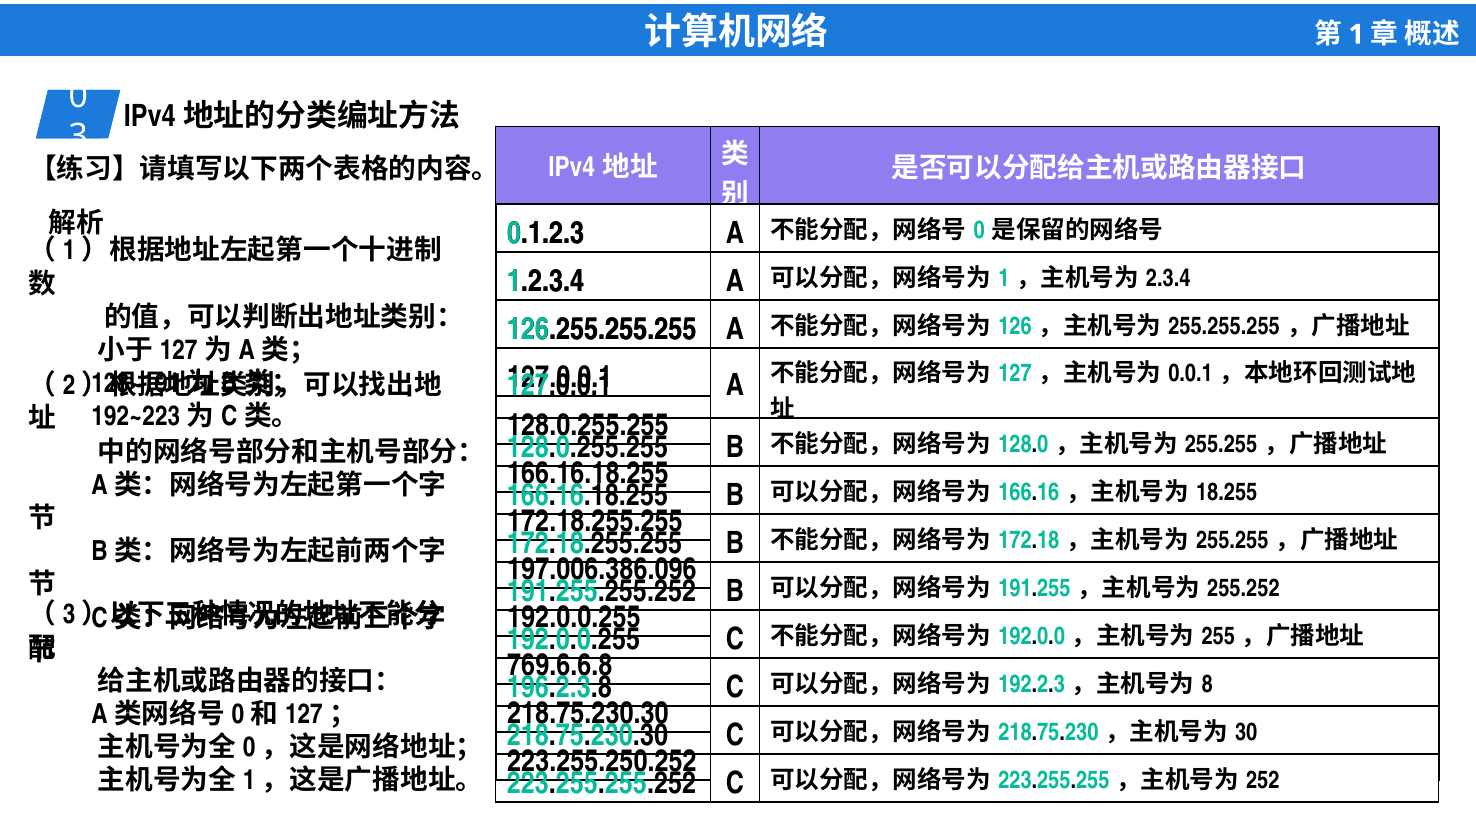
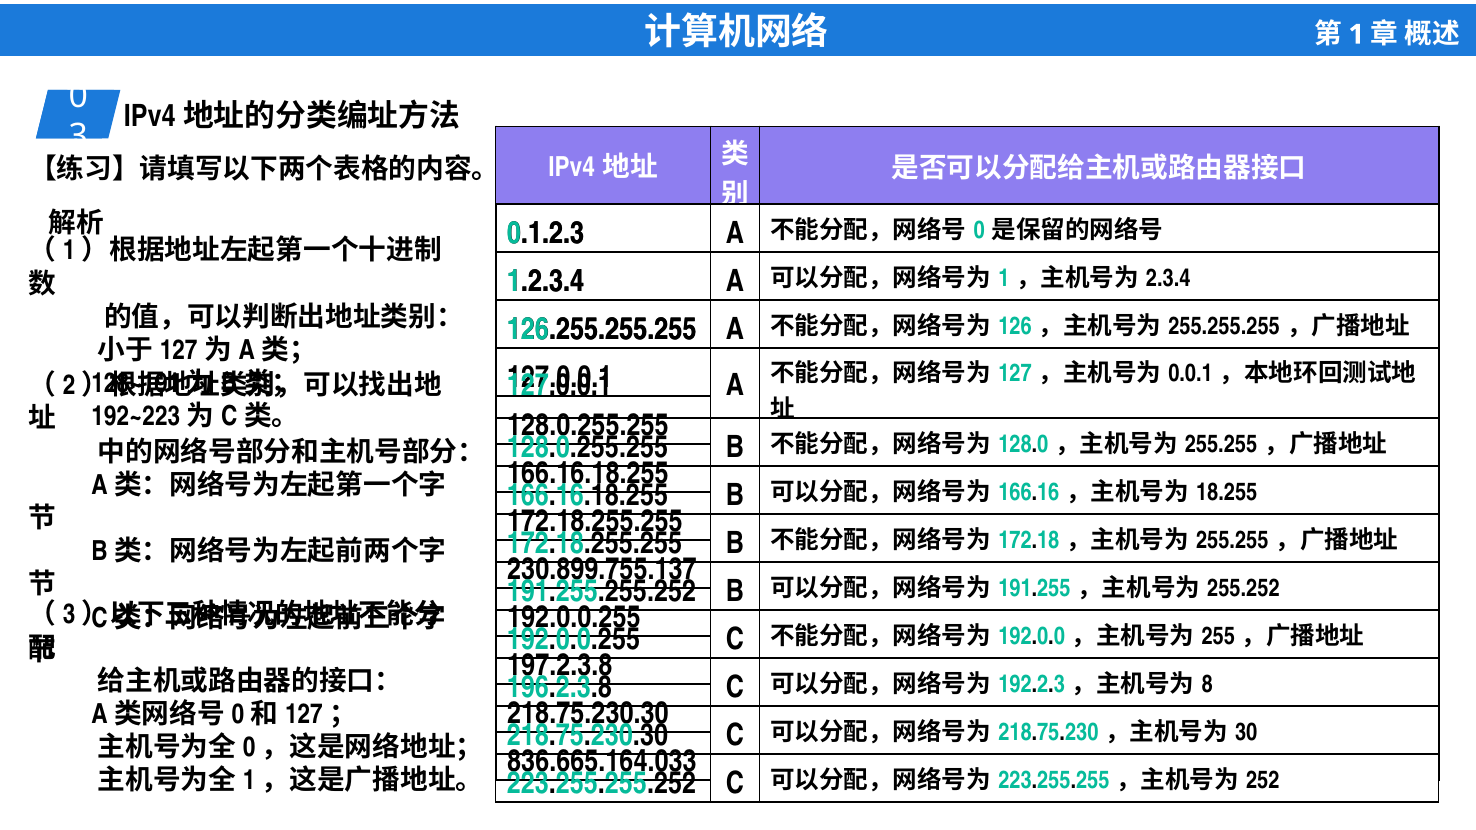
197.006.386.096: 197.006.386.096 -> 230.899.755.137
769.6.6.8: 769.6.6.8 -> 197.2.3.8
223.255.250.252: 223.255.250.252 -> 836.665.164.033
